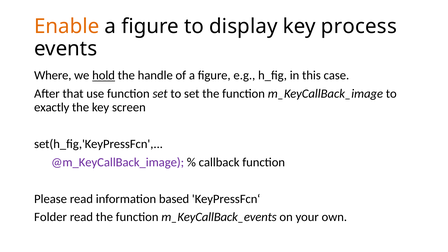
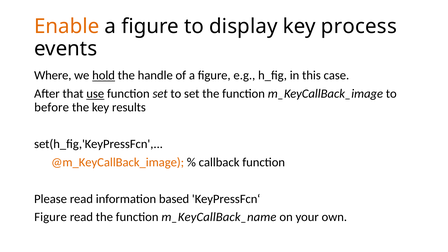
use underline: none -> present
exactly: exactly -> before
screen: screen -> results
@m_KeyCallBack_image colour: purple -> orange
Folder at (51, 217): Folder -> Figure
m_KeyCallBack_events: m_KeyCallBack_events -> m_KeyCallBack_name
